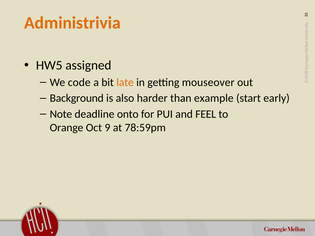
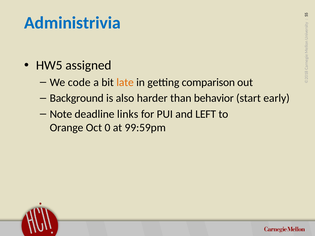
Administrivia colour: orange -> blue
mouseover: mouseover -> comparison
example: example -> behavior
onto: onto -> links
FEEL: FEEL -> LEFT
Oct 9: 9 -> 0
78:59pm: 78:59pm -> 99:59pm
